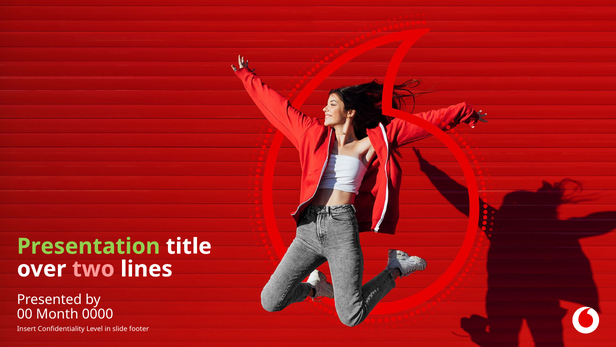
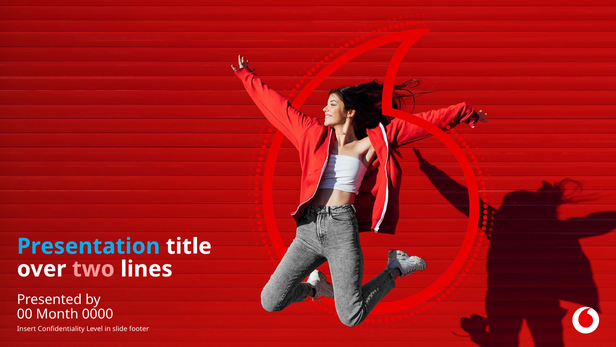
Presentation colour: light green -> light blue
